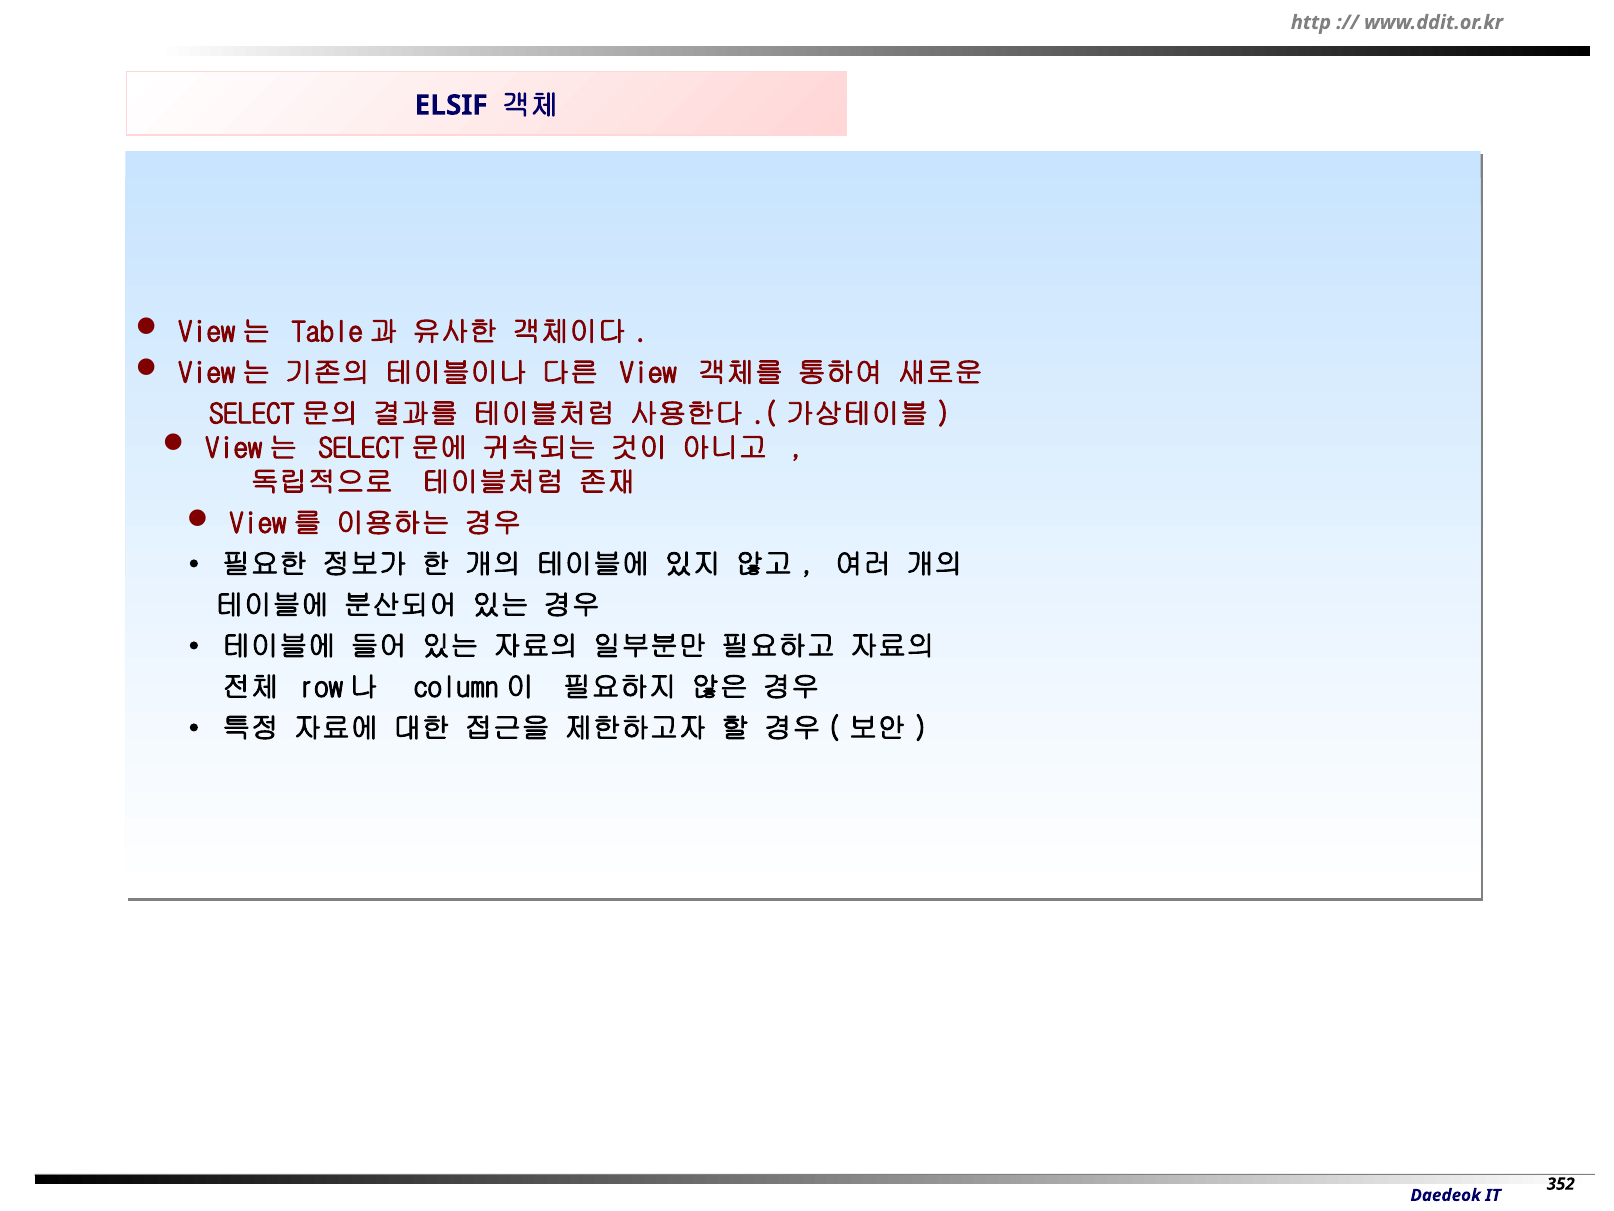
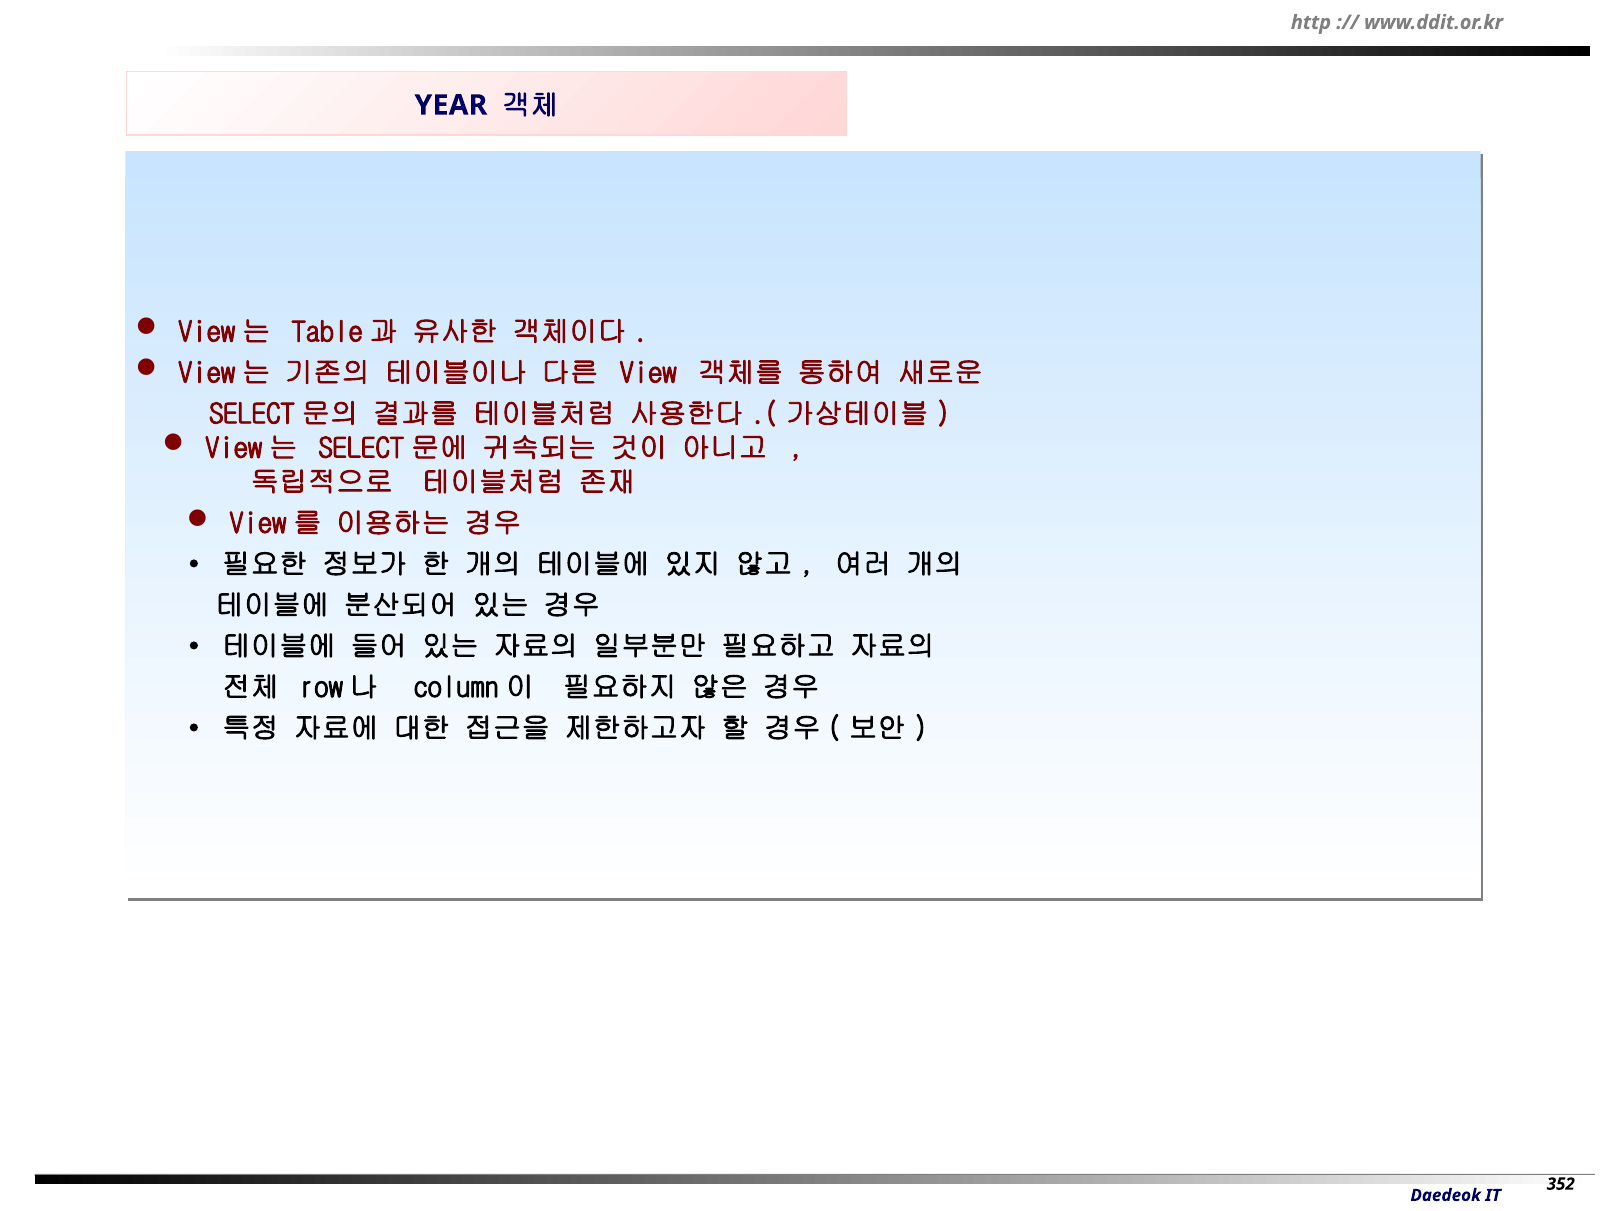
ELSIF: ELSIF -> YEAR
